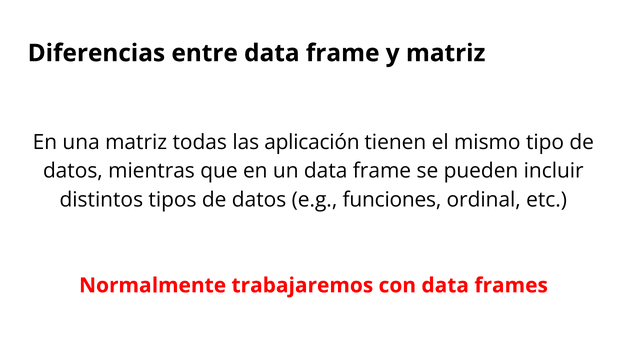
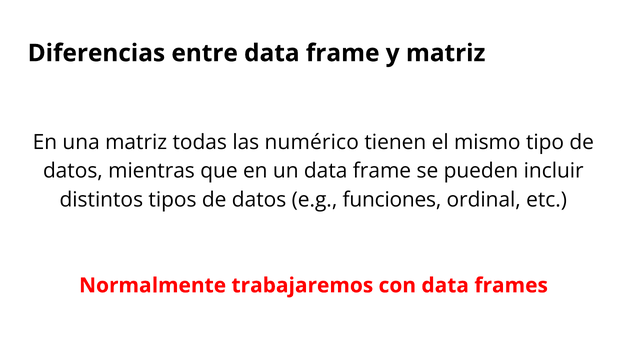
aplicación: aplicación -> numérico
